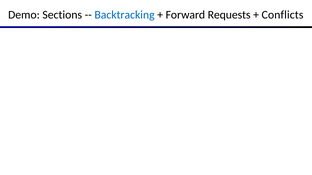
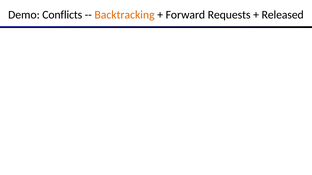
Sections: Sections -> Conflicts
Backtracking colour: blue -> orange
Conflicts: Conflicts -> Released
